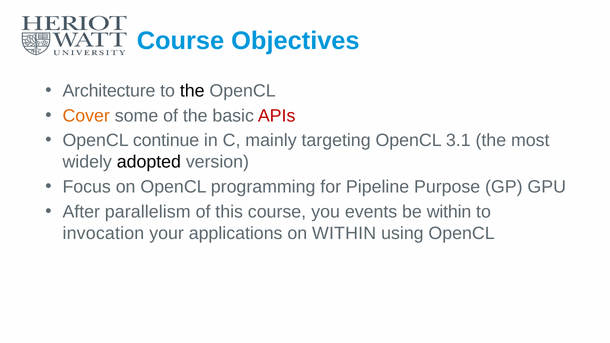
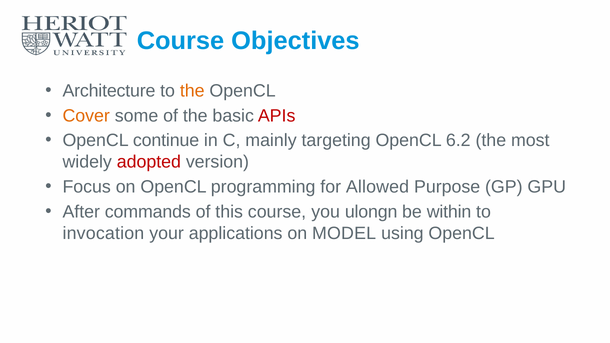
the at (192, 91) colour: black -> orange
3.1: 3.1 -> 6.2
adopted colour: black -> red
Pipeline: Pipeline -> Allowed
parallelism: parallelism -> commands
events: events -> ulongn
on WITHIN: WITHIN -> MODEL
